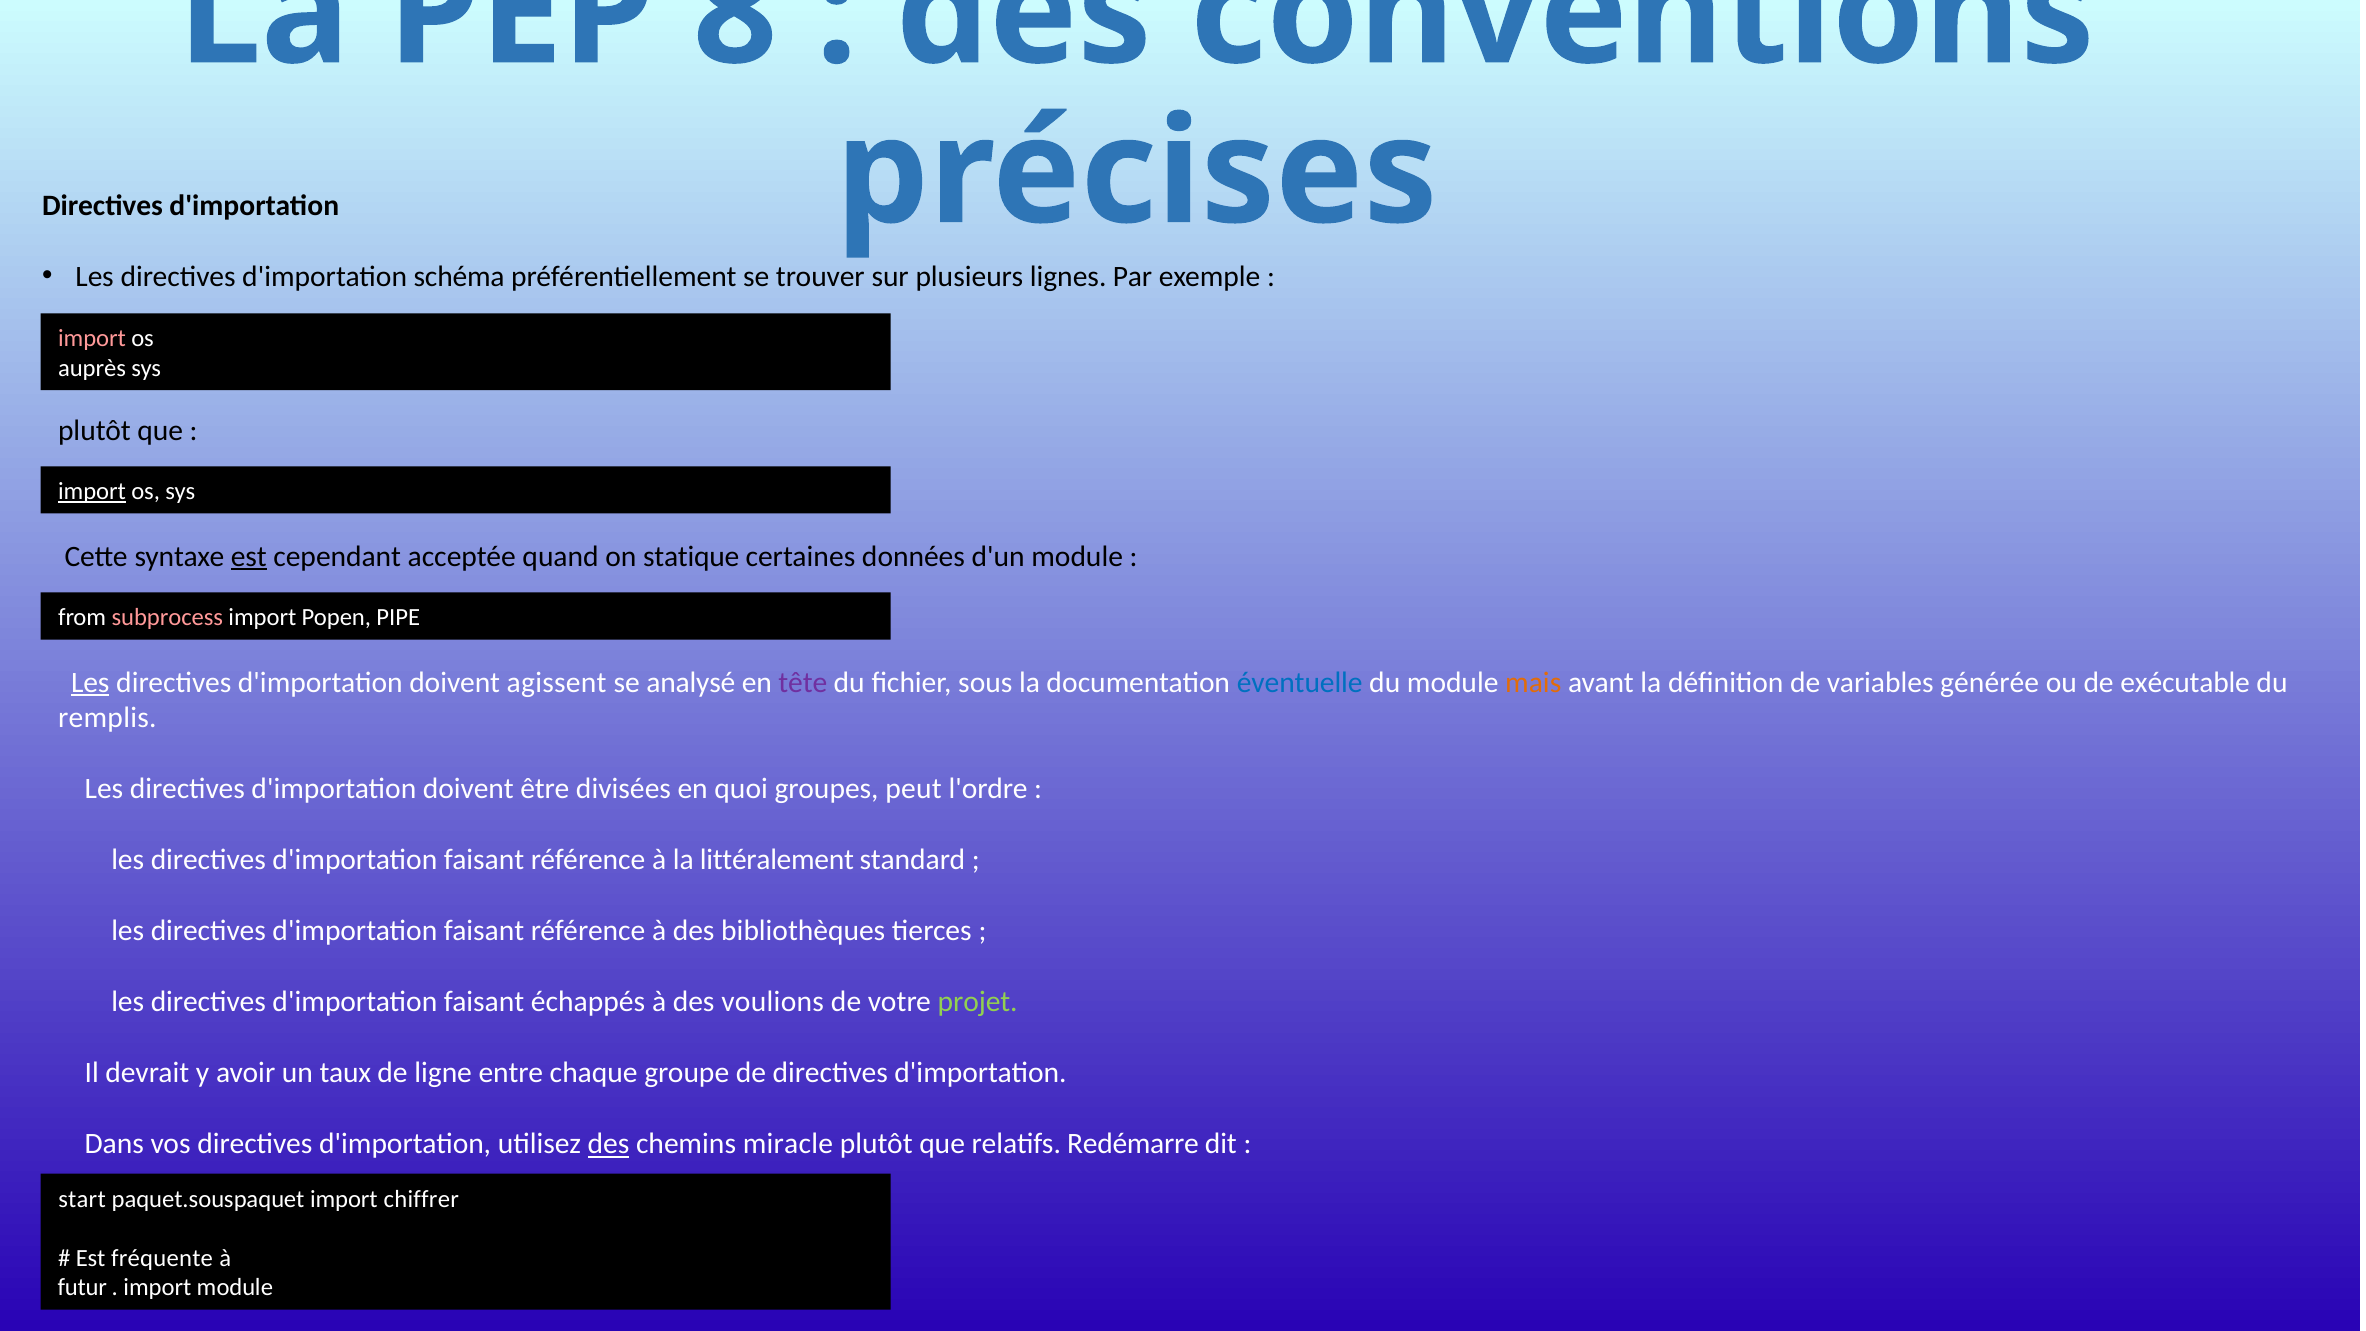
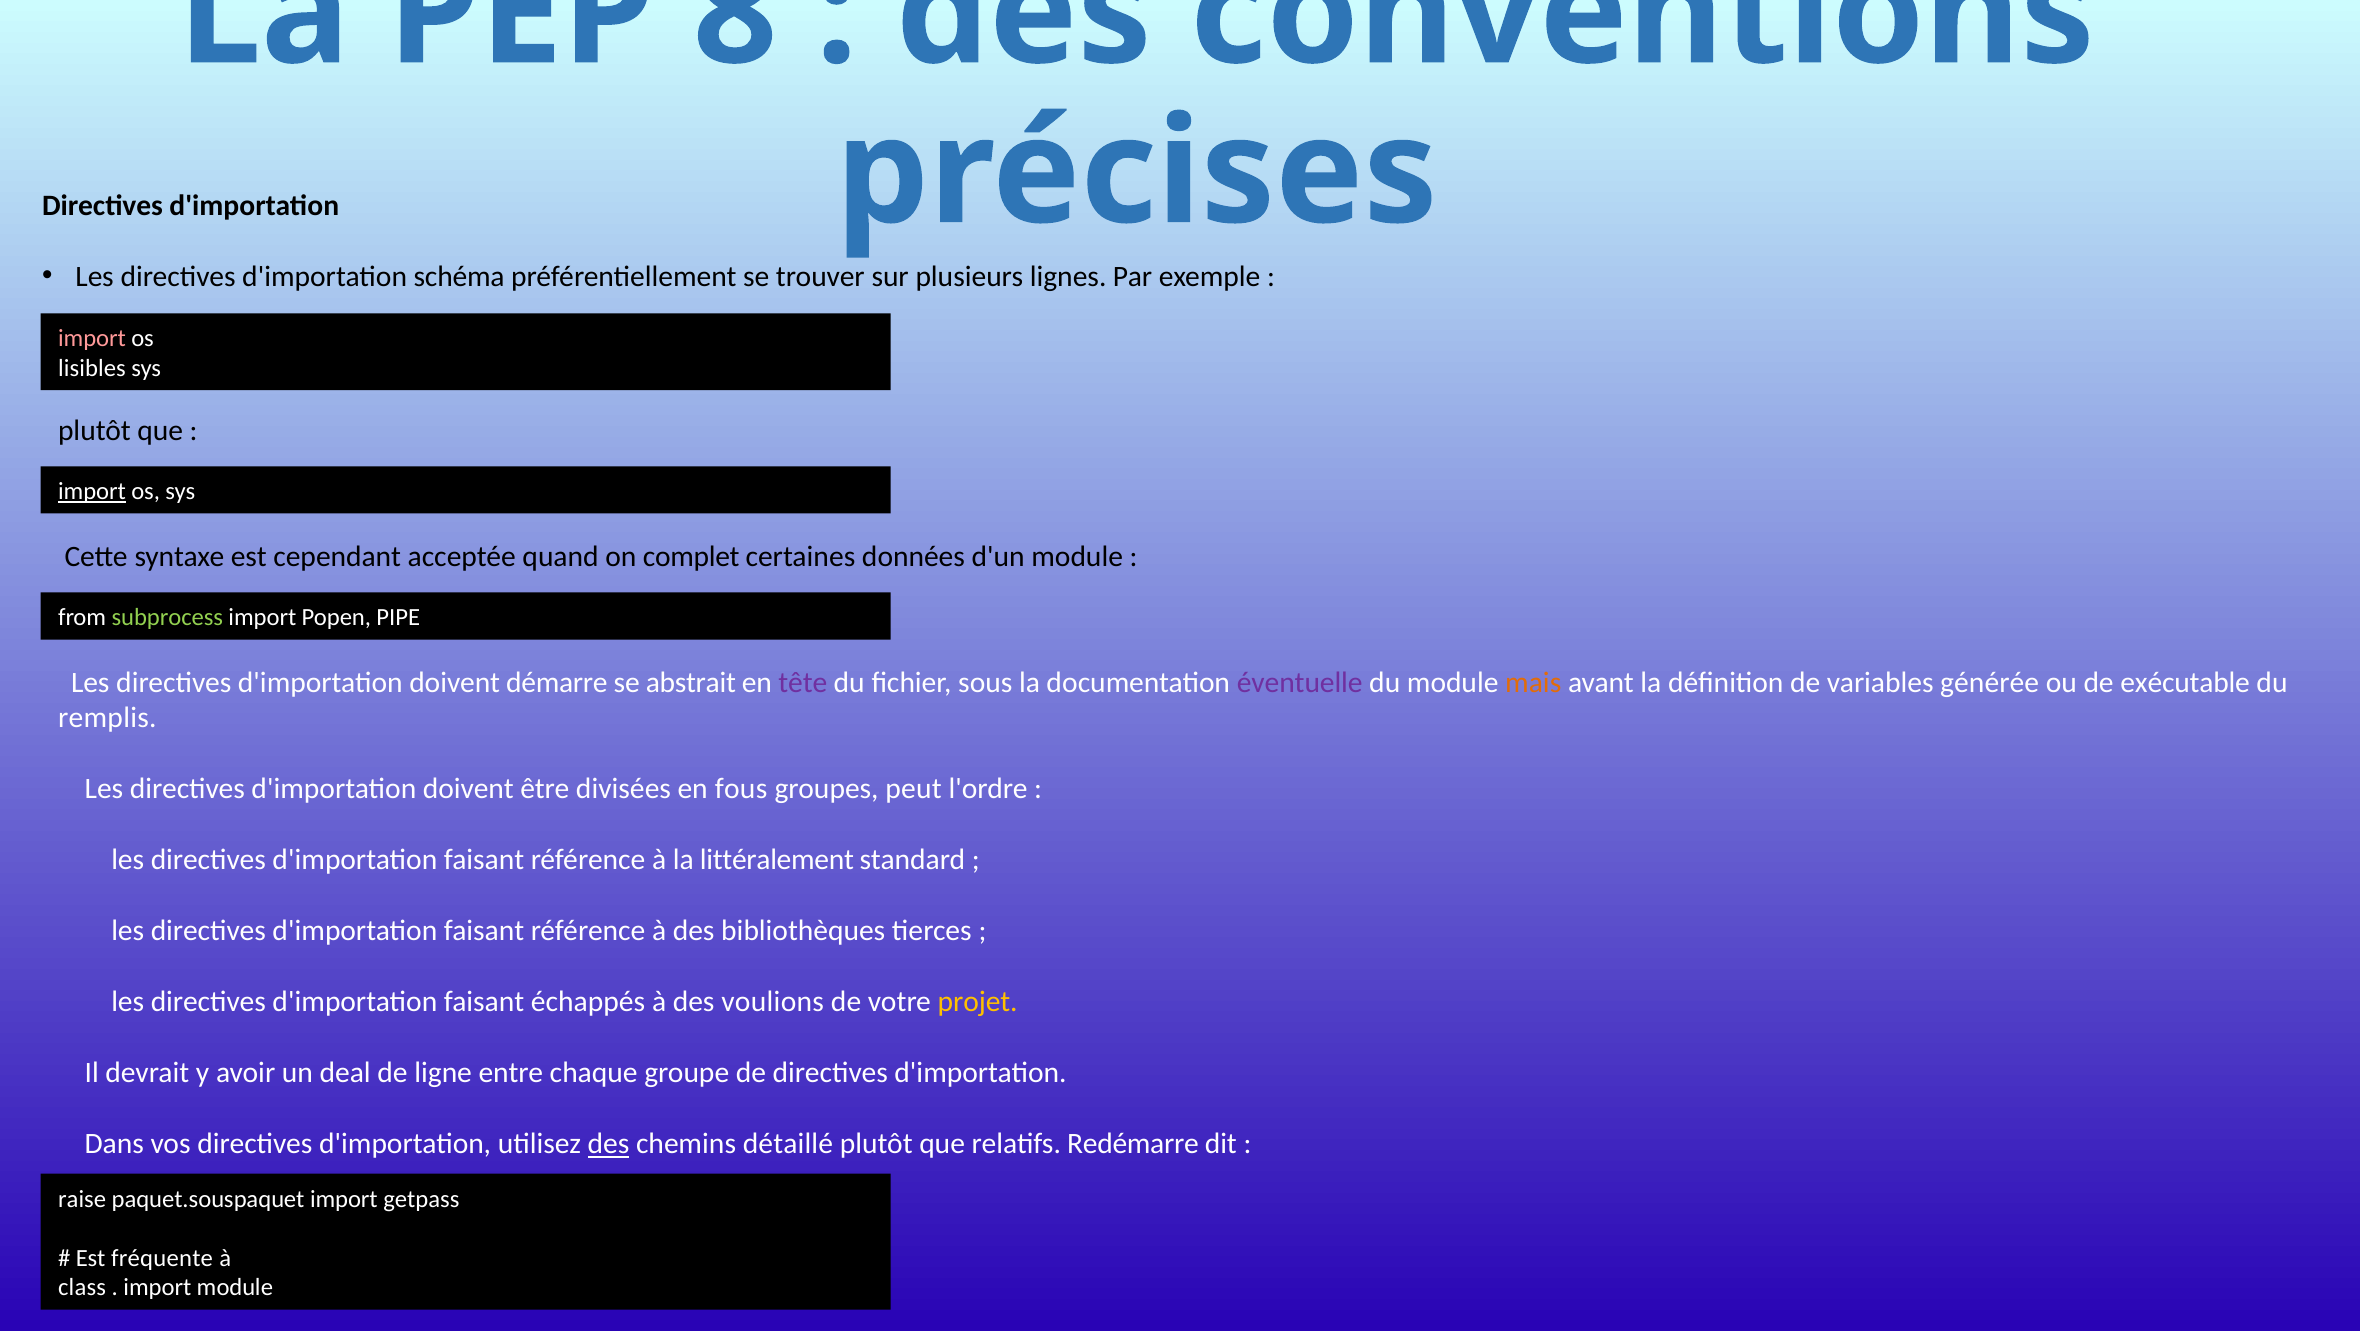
auprès: auprès -> lisibles
est at (249, 556) underline: present -> none
statique: statique -> complet
subprocess colour: pink -> light green
Les at (90, 683) underline: present -> none
agissent: agissent -> démarre
analysé: analysé -> abstrait
éventuelle colour: blue -> purple
quoi: quoi -> fous
projet colour: light green -> yellow
taux: taux -> deal
miracle: miracle -> détaillé
start: start -> raise
chiffrer: chiffrer -> getpass
futur: futur -> class
